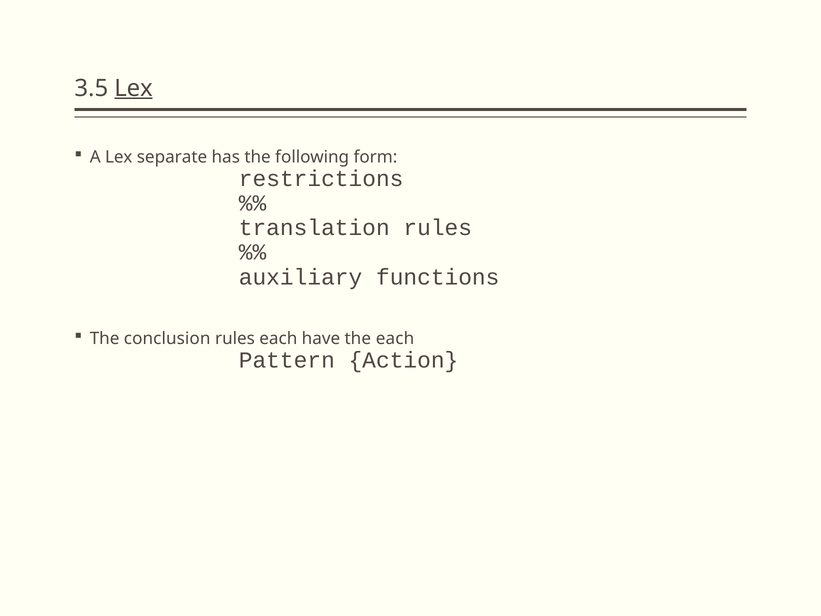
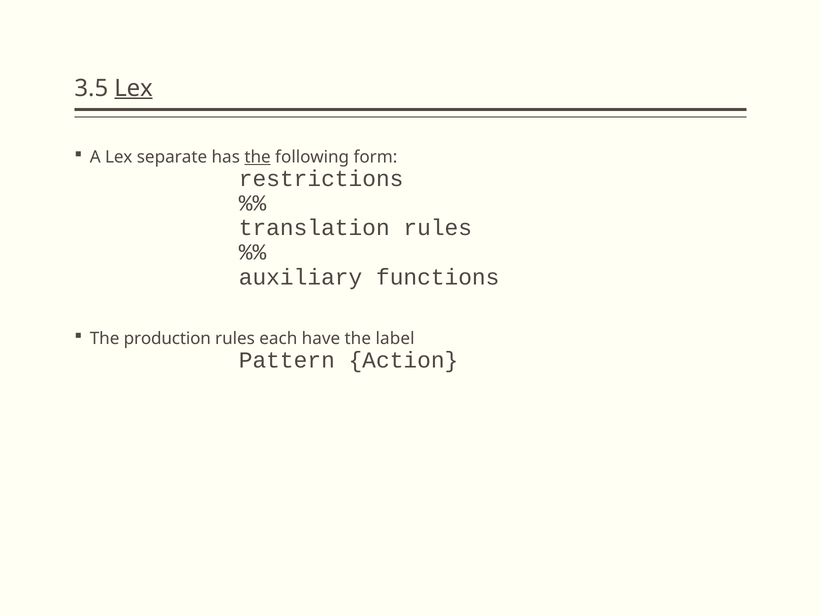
the at (258, 157) underline: none -> present
conclusion: conclusion -> production
the each: each -> label
